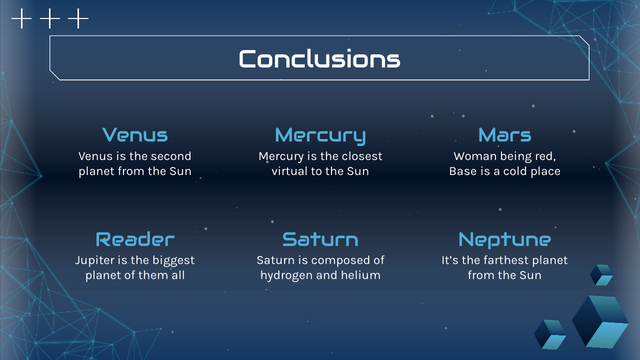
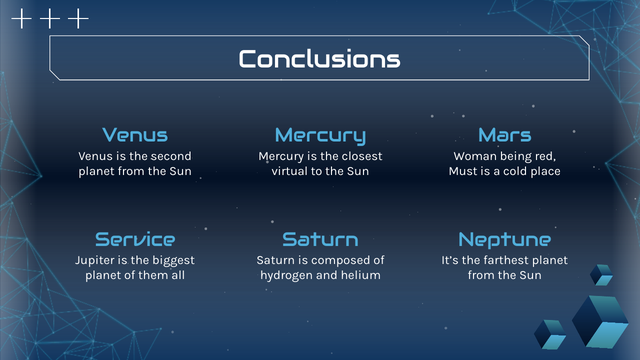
Base: Base -> Must
Reader: Reader -> Service
